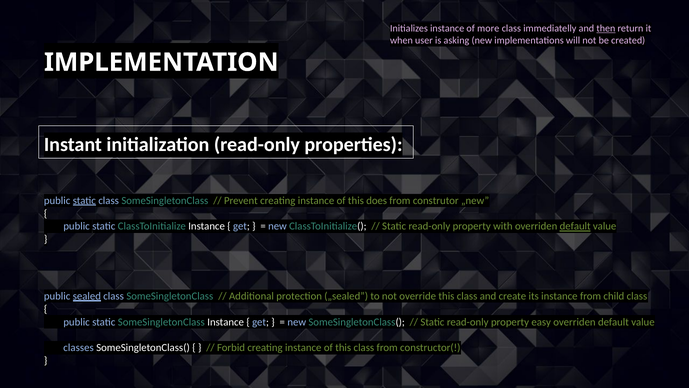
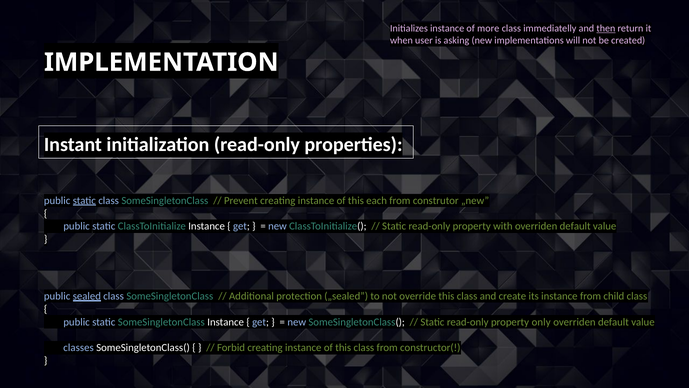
does: does -> each
default at (575, 226) underline: present -> none
easy: easy -> only
